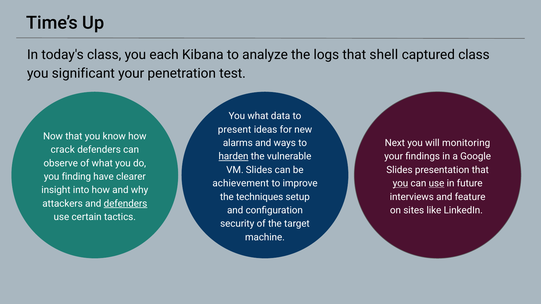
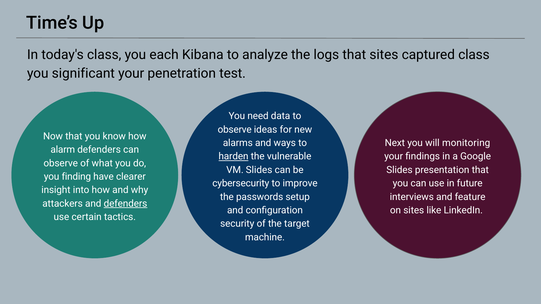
that shell: shell -> sites
You what: what -> need
present at (235, 130): present -> observe
crack: crack -> alarm
achievement: achievement -> cybersecurity
you at (400, 184) underline: present -> none
use at (436, 184) underline: present -> none
techniques: techniques -> passwords
